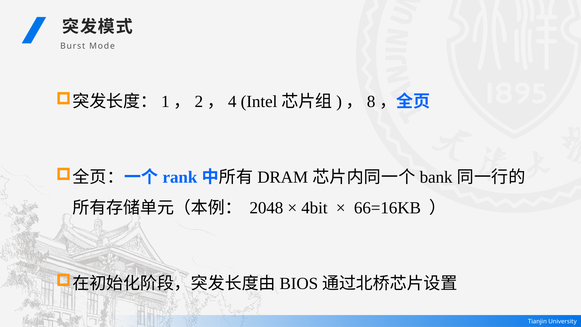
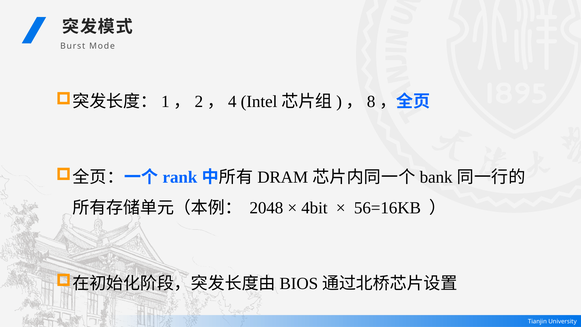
66=16KB: 66=16KB -> 56=16KB
